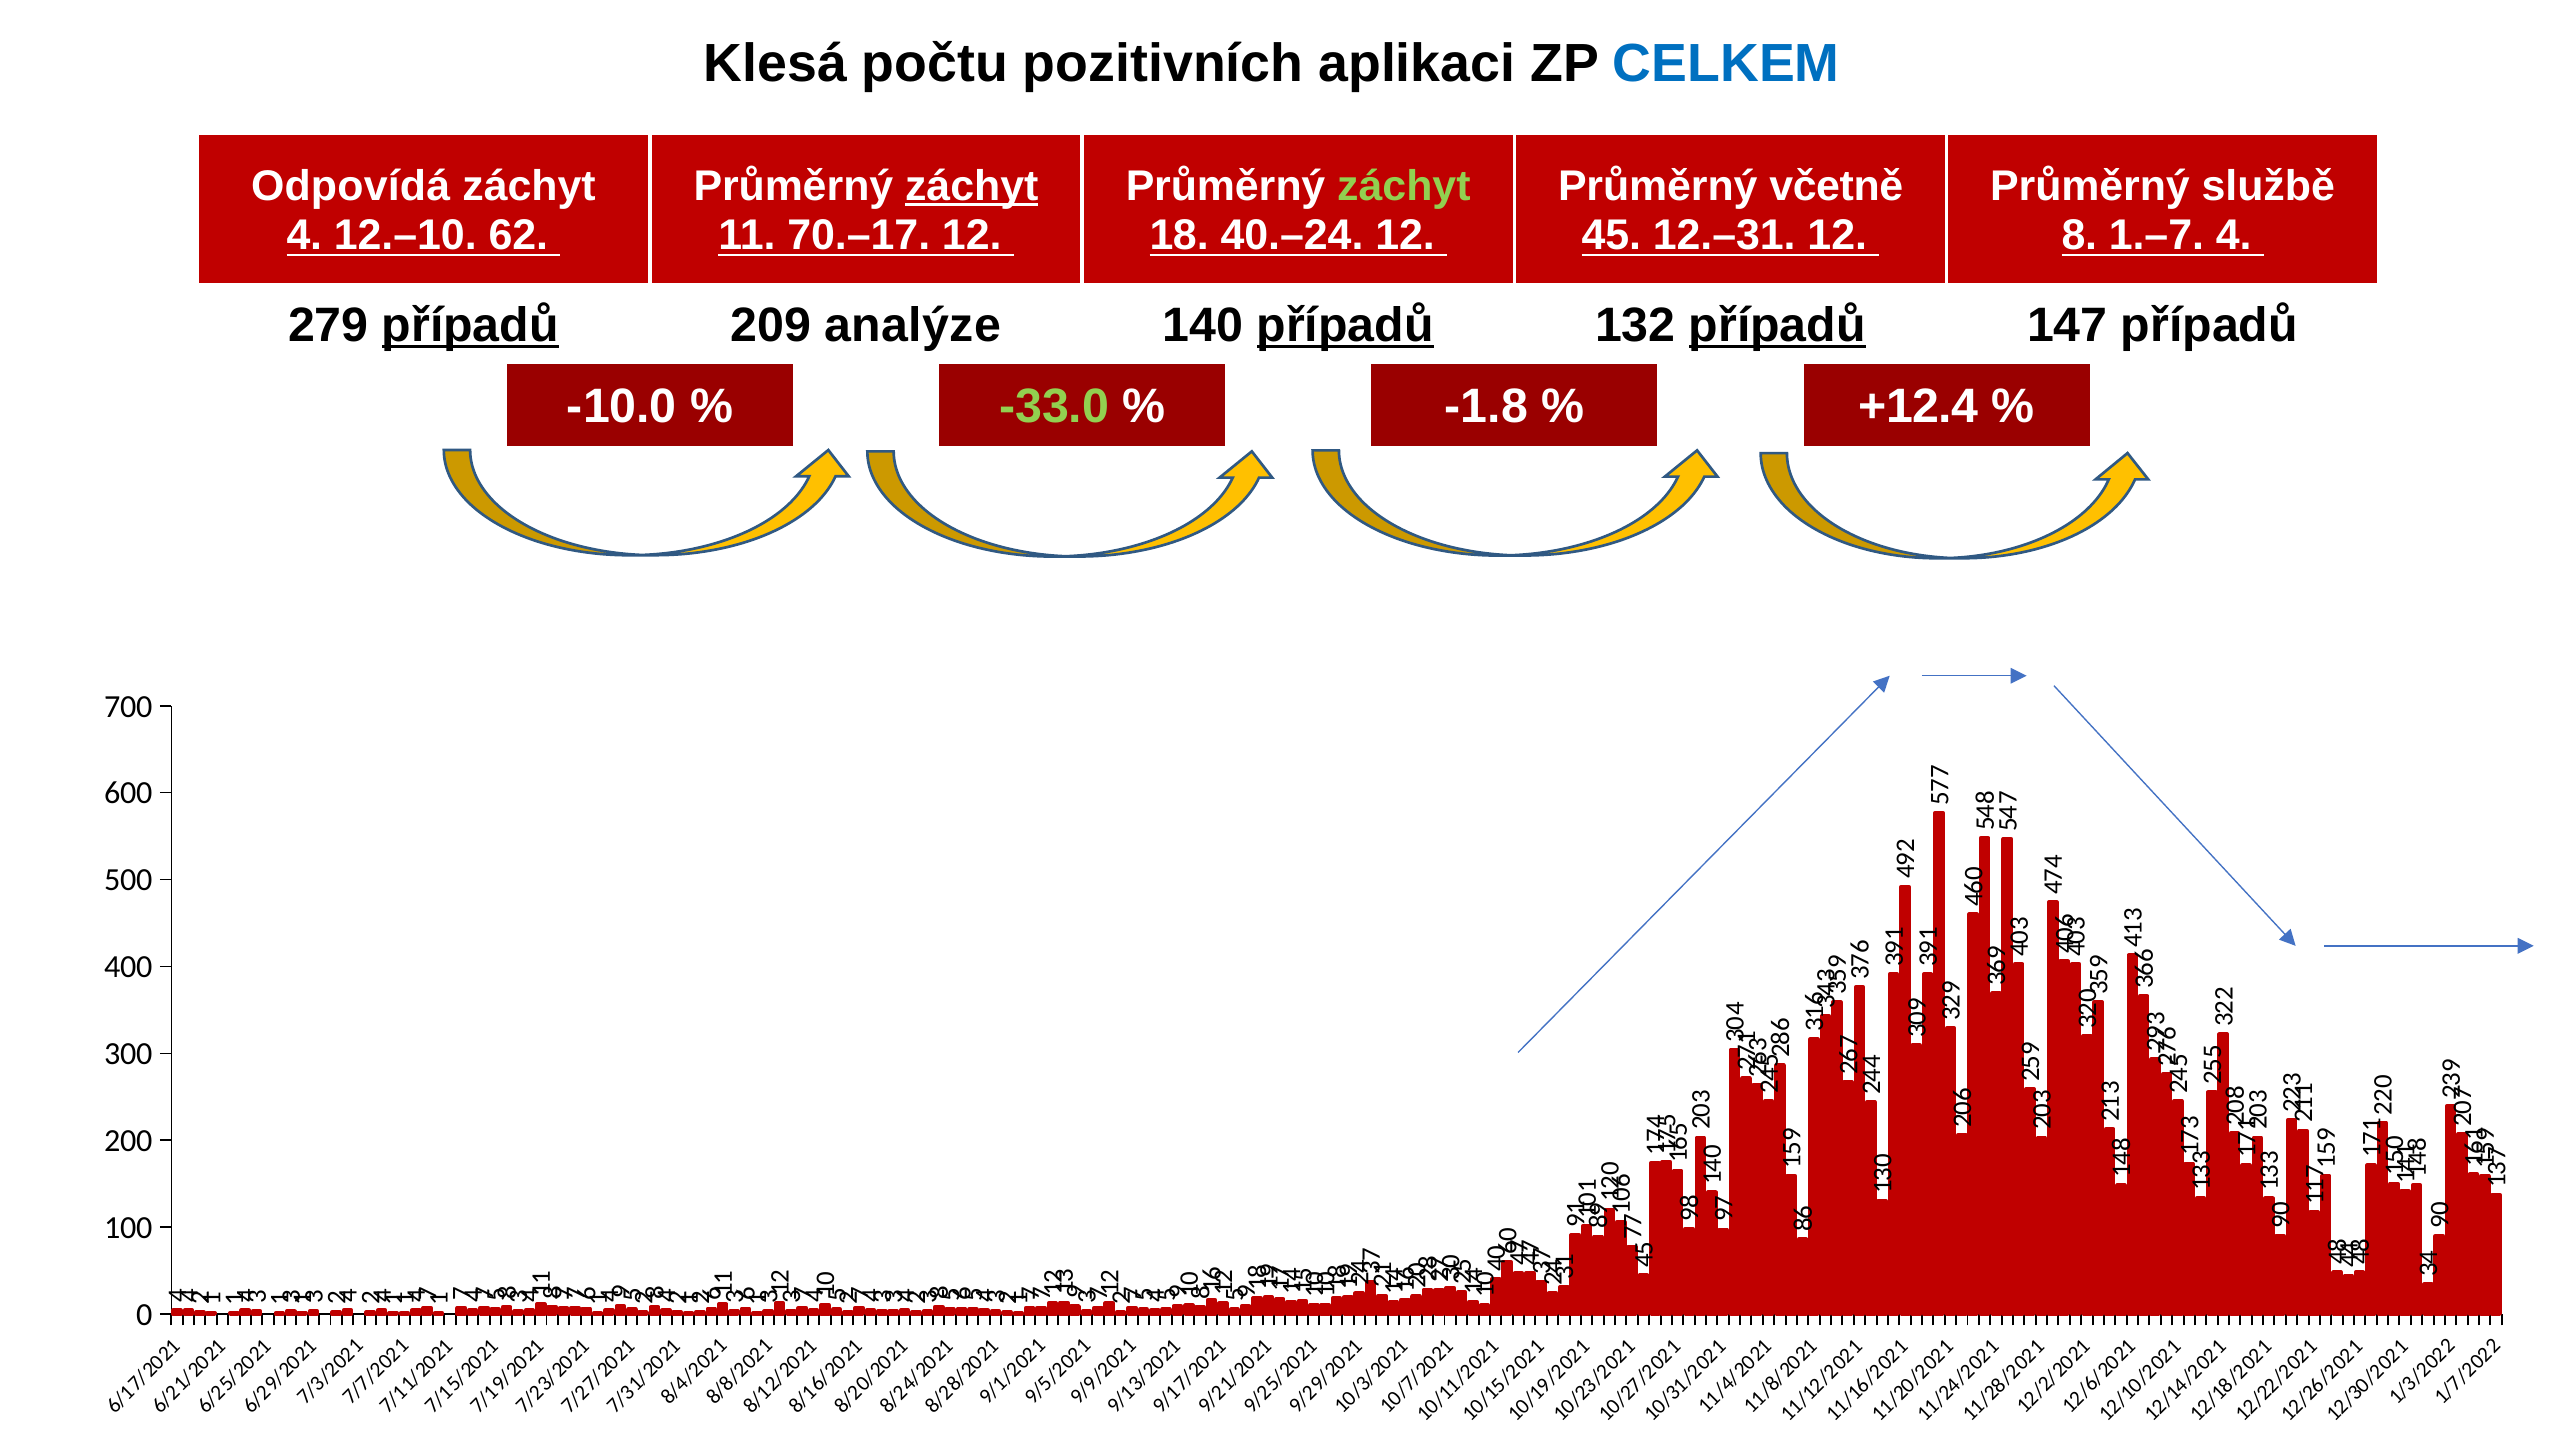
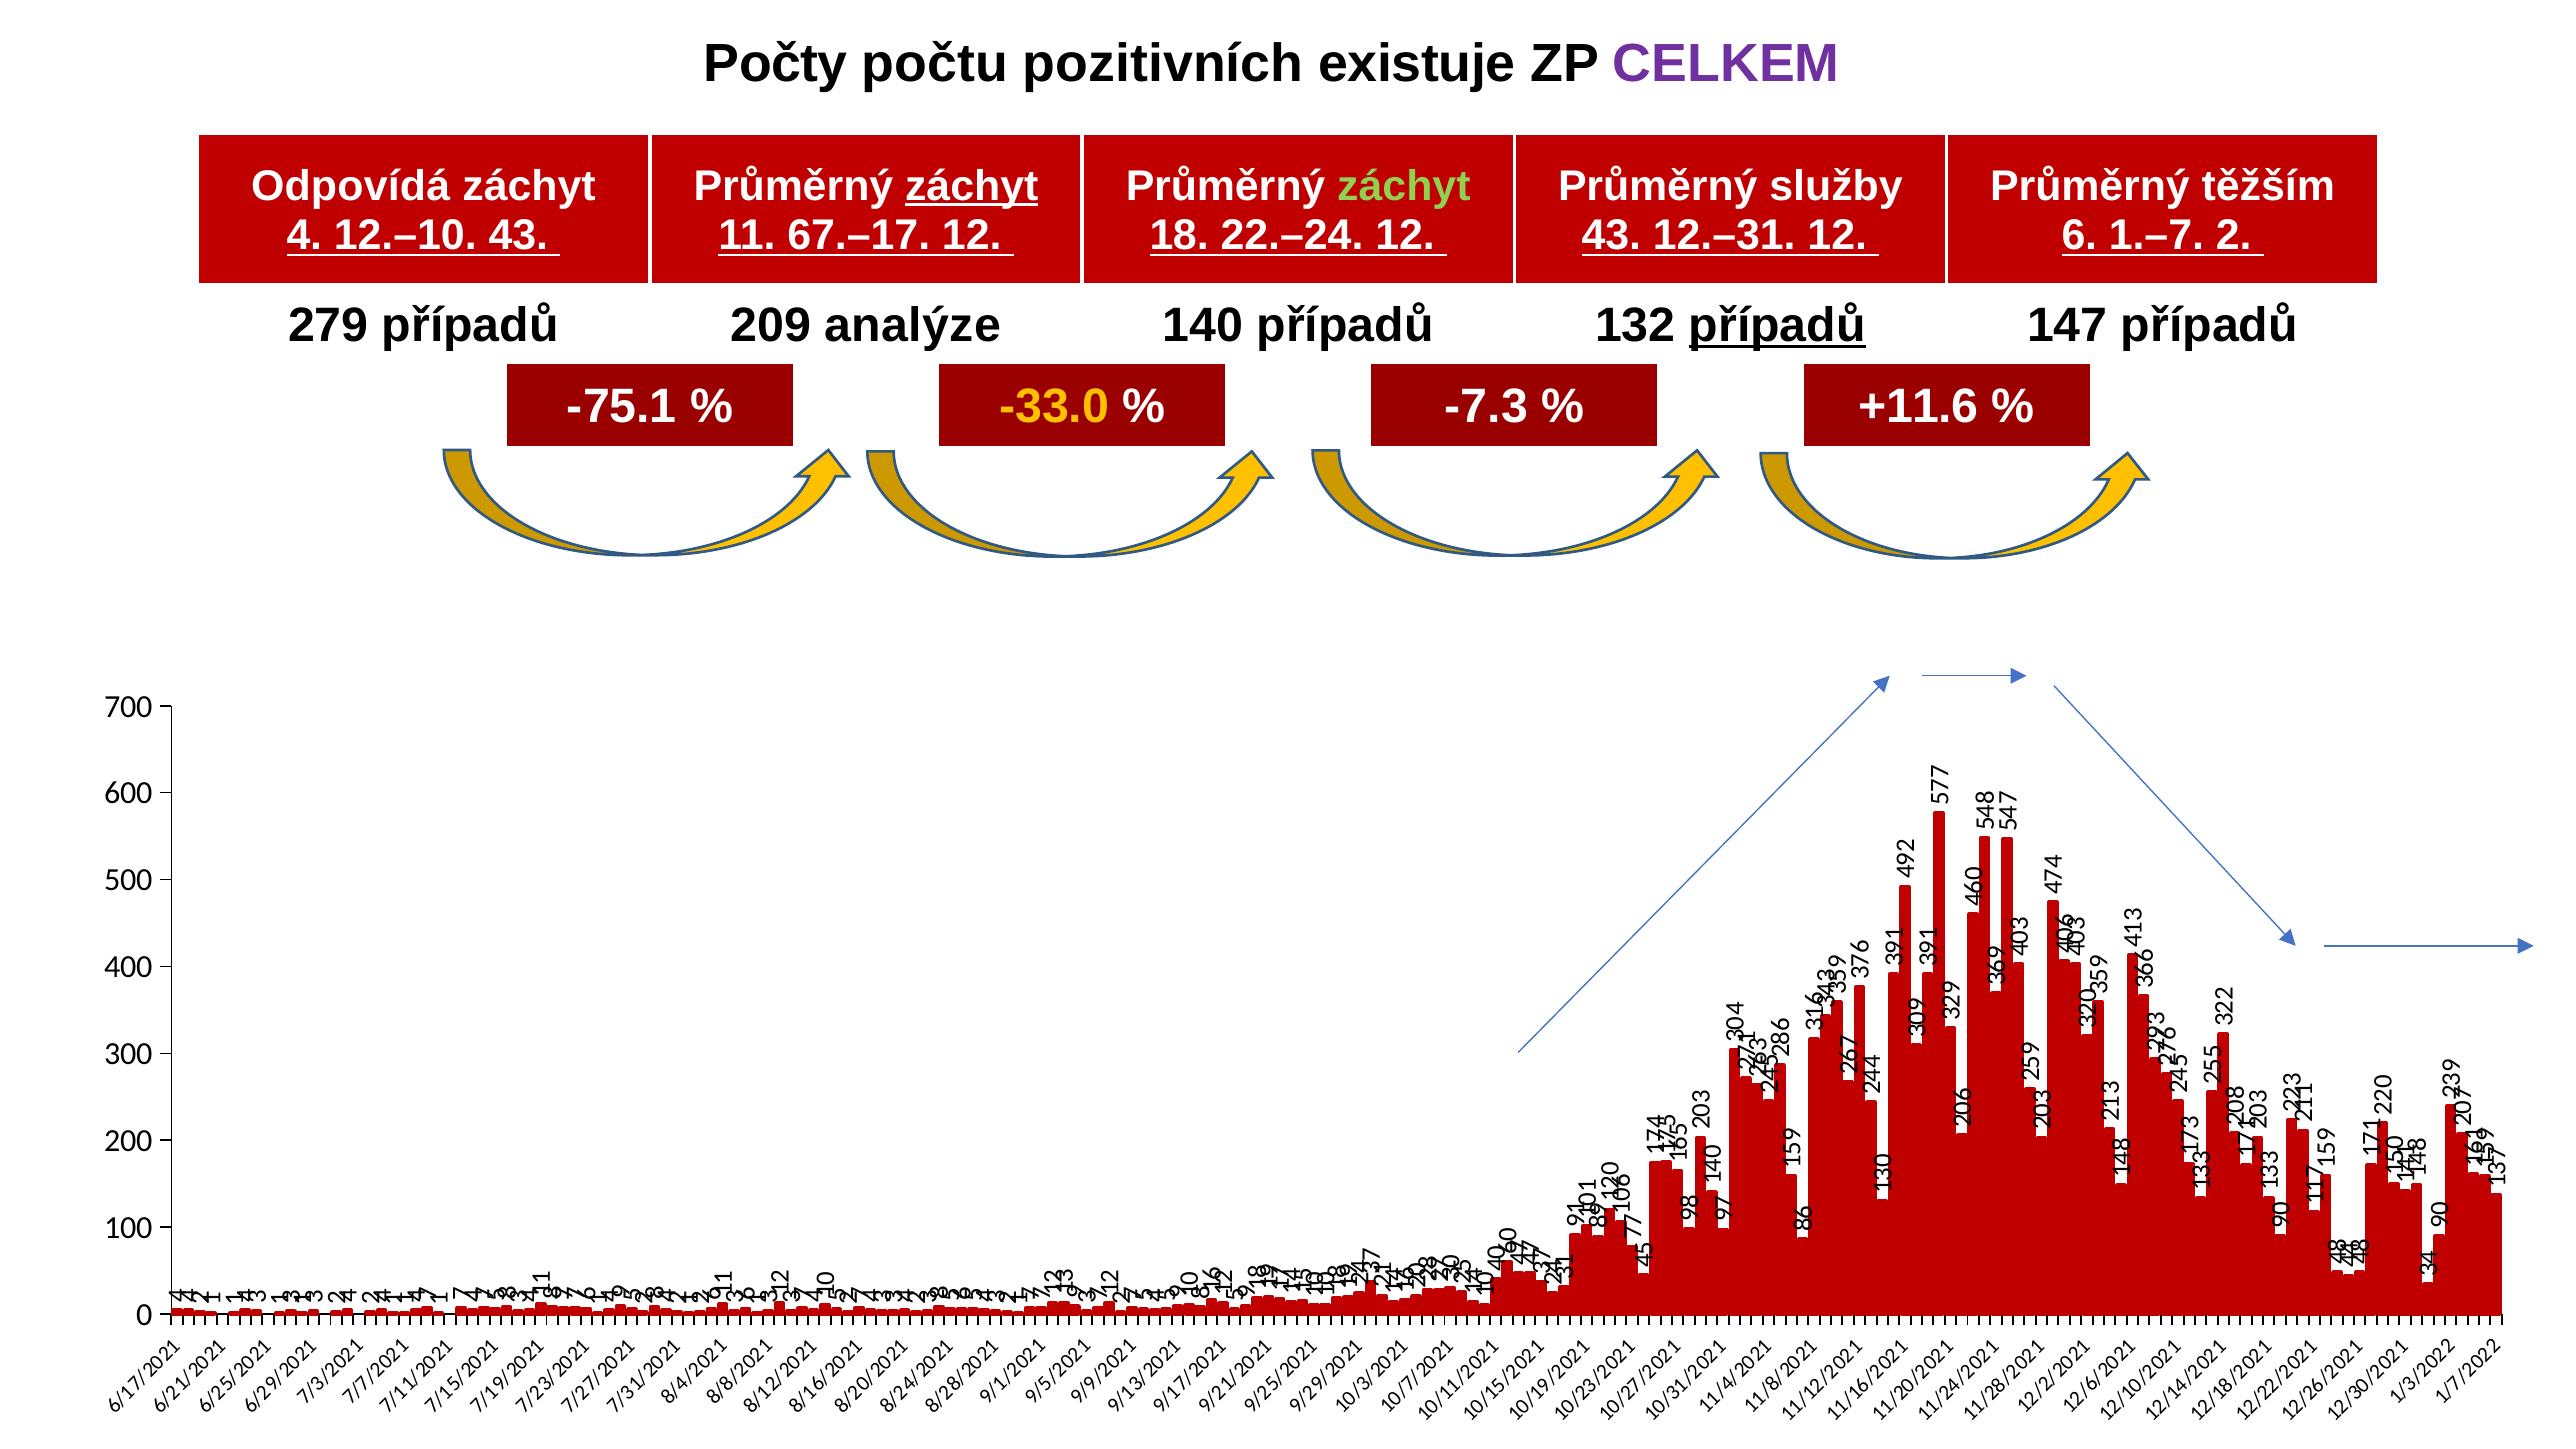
Klesá: Klesá -> Počty
aplikaci: aplikaci -> existuje
CELKEM colour: blue -> purple
včetně: včetně -> služby
službě: službě -> těžším
12.–10 62: 62 -> 43
70.–17: 70.–17 -> 67.–17
40.–24: 40.–24 -> 22.–24
12 45: 45 -> 43
12 8: 8 -> 6
1.–7 4: 4 -> 2
případů at (470, 326) underline: present -> none
případů at (1345, 326) underline: present -> none
-10.0: -10.0 -> -75.1
-33.0 colour: light green -> yellow
-1.8: -1.8 -> -7.3
+12.4: +12.4 -> +11.6
